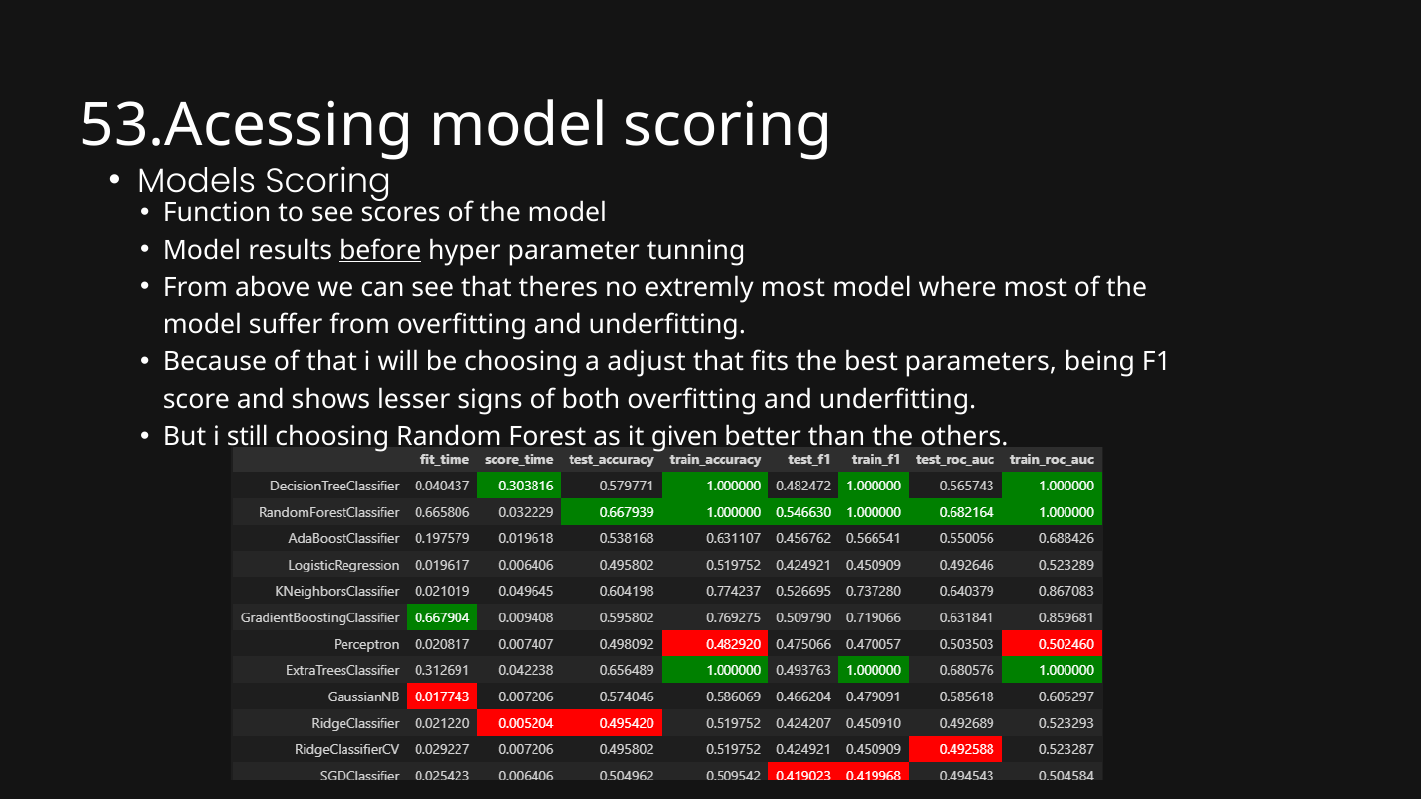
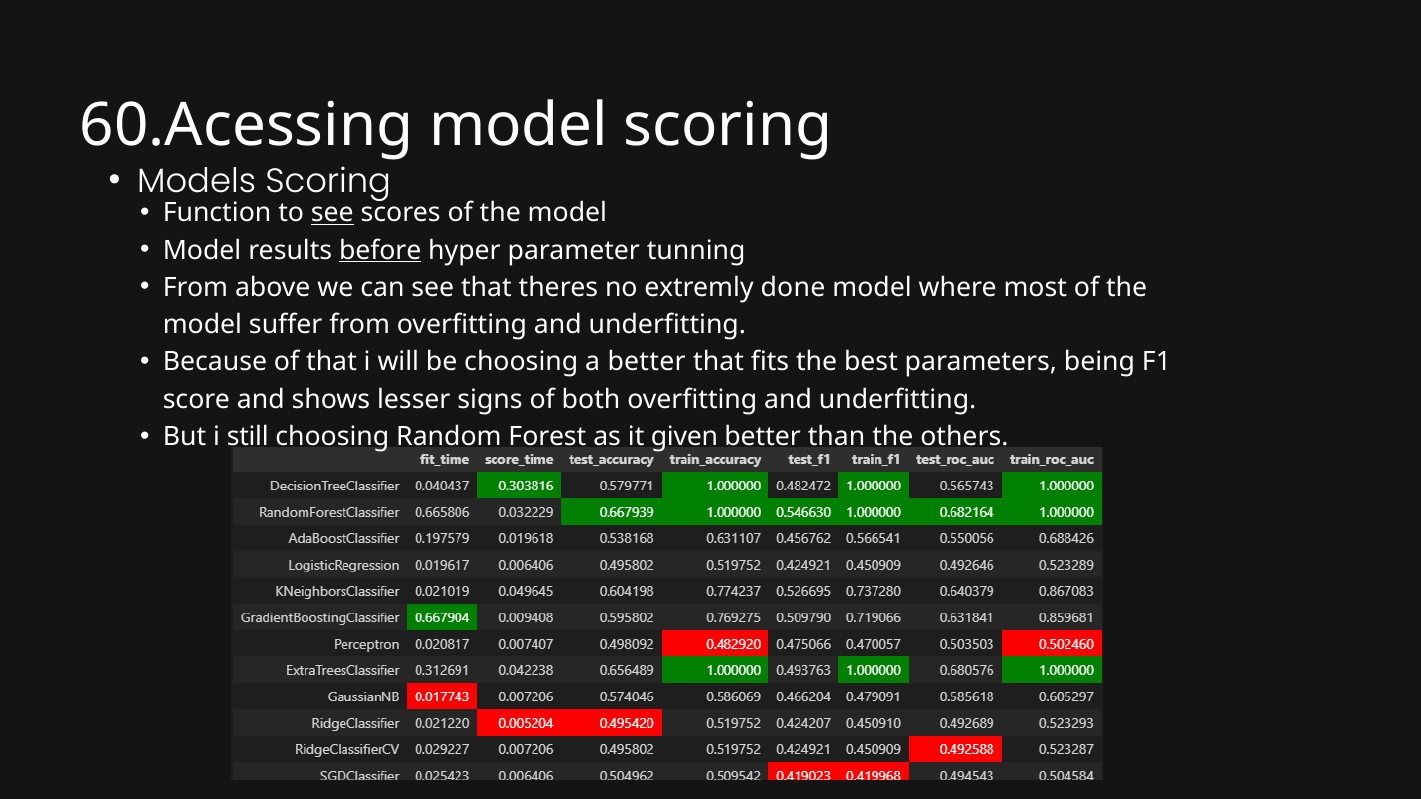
53.Acessing: 53.Acessing -> 60.Acessing
see at (332, 213) underline: none -> present
extremly most: most -> done
a adjust: adjust -> better
